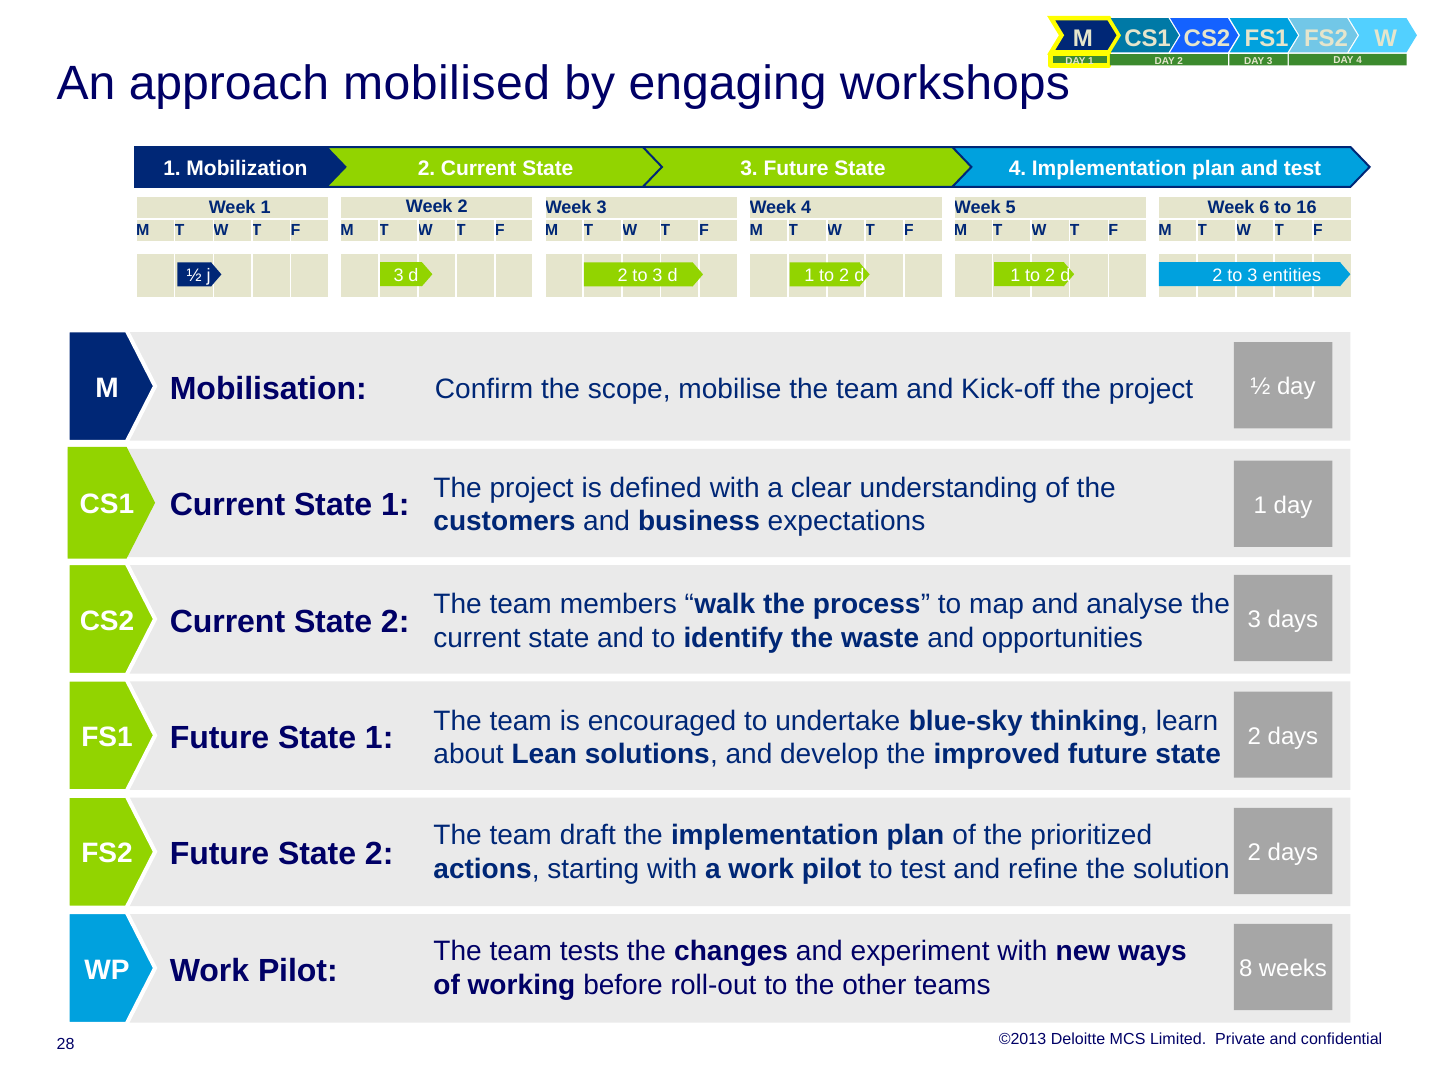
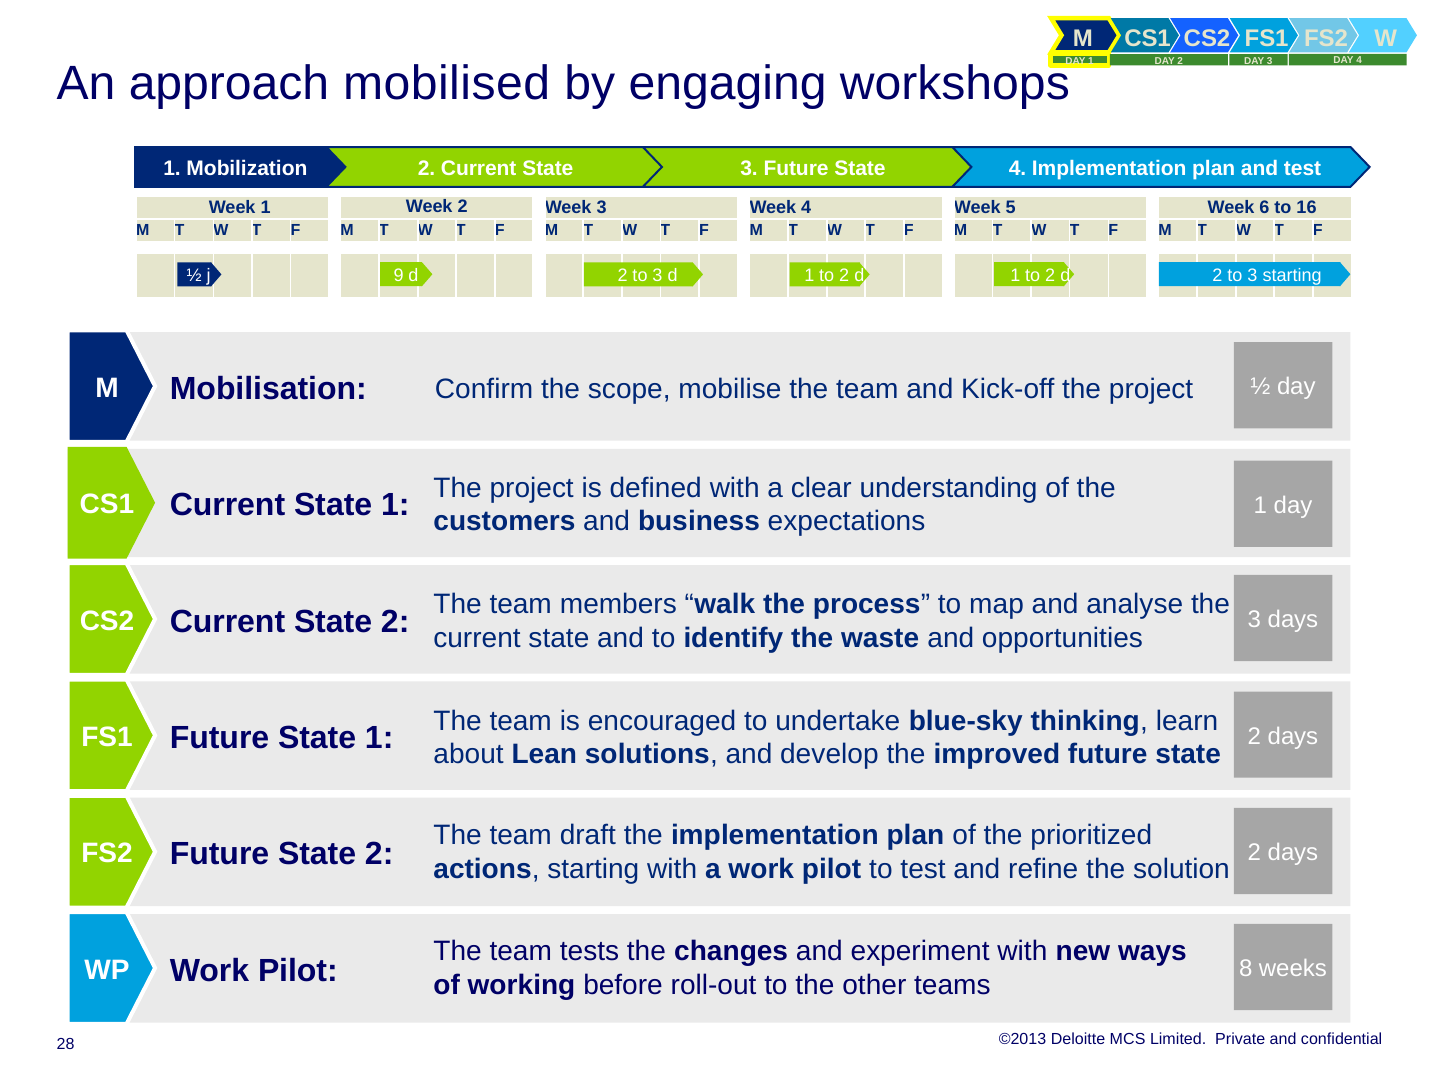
j 3: 3 -> 9
3 entities: entities -> starting
